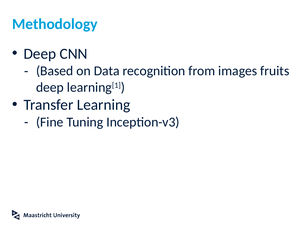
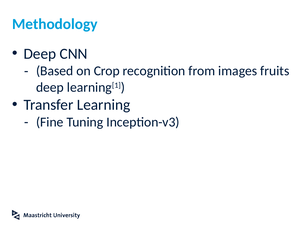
Data: Data -> Crop
